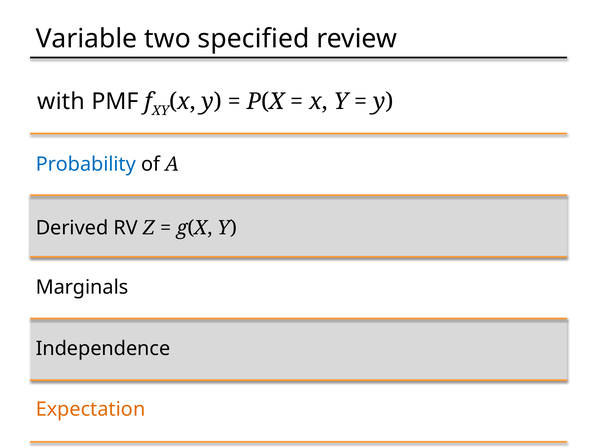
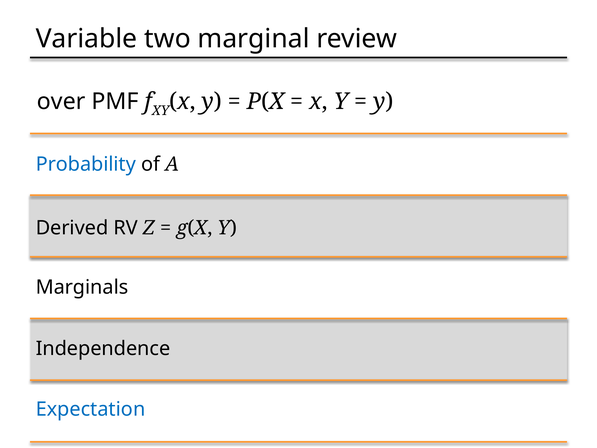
specified: specified -> marginal
with: with -> over
Expectation colour: orange -> blue
